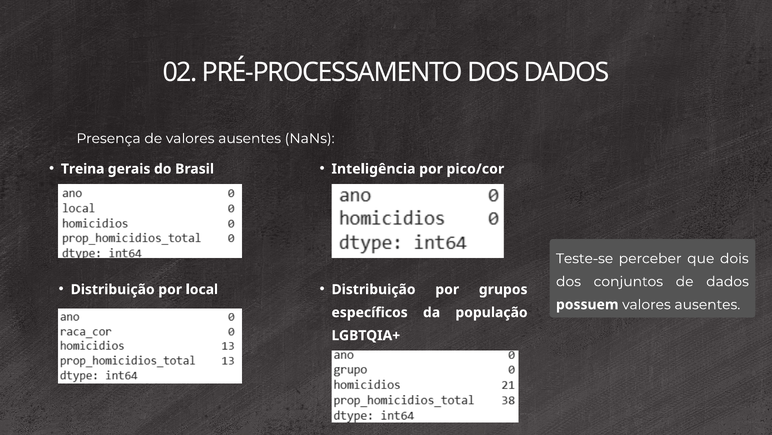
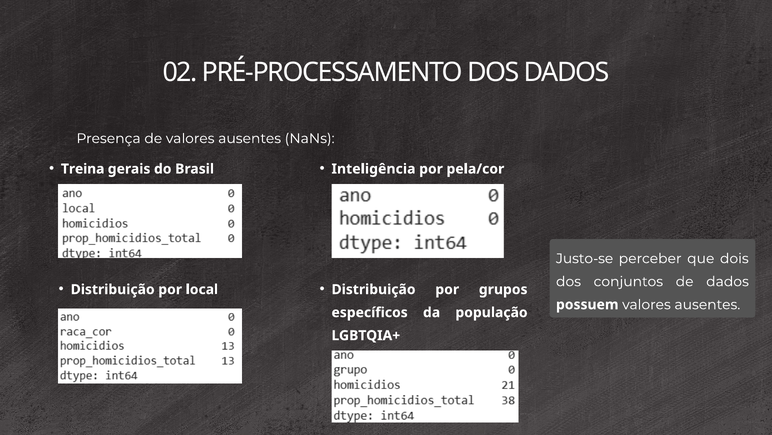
pico/cor: pico/cor -> pela/cor
Teste-se: Teste-se -> Justo-se
